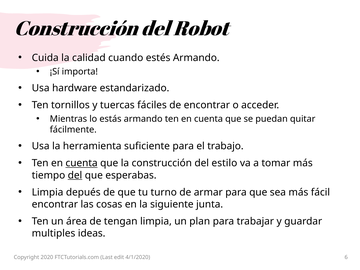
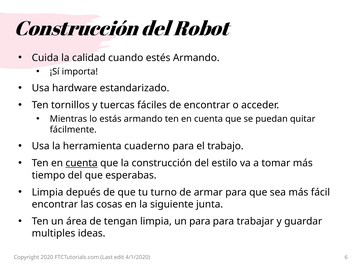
suficiente: suficiente -> cuaderno
del at (75, 175) underline: present -> none
un plan: plan -> para
